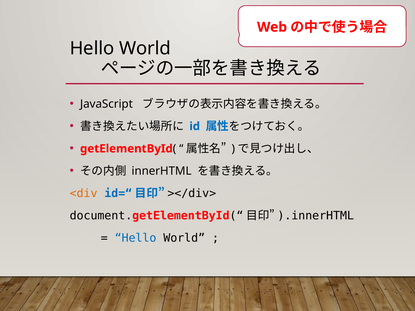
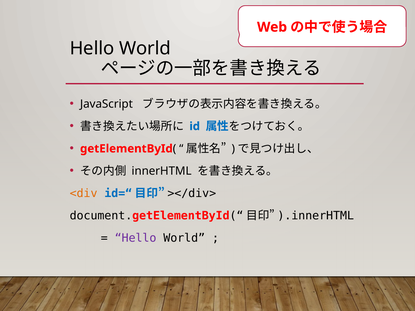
Hello colour: blue -> purple
